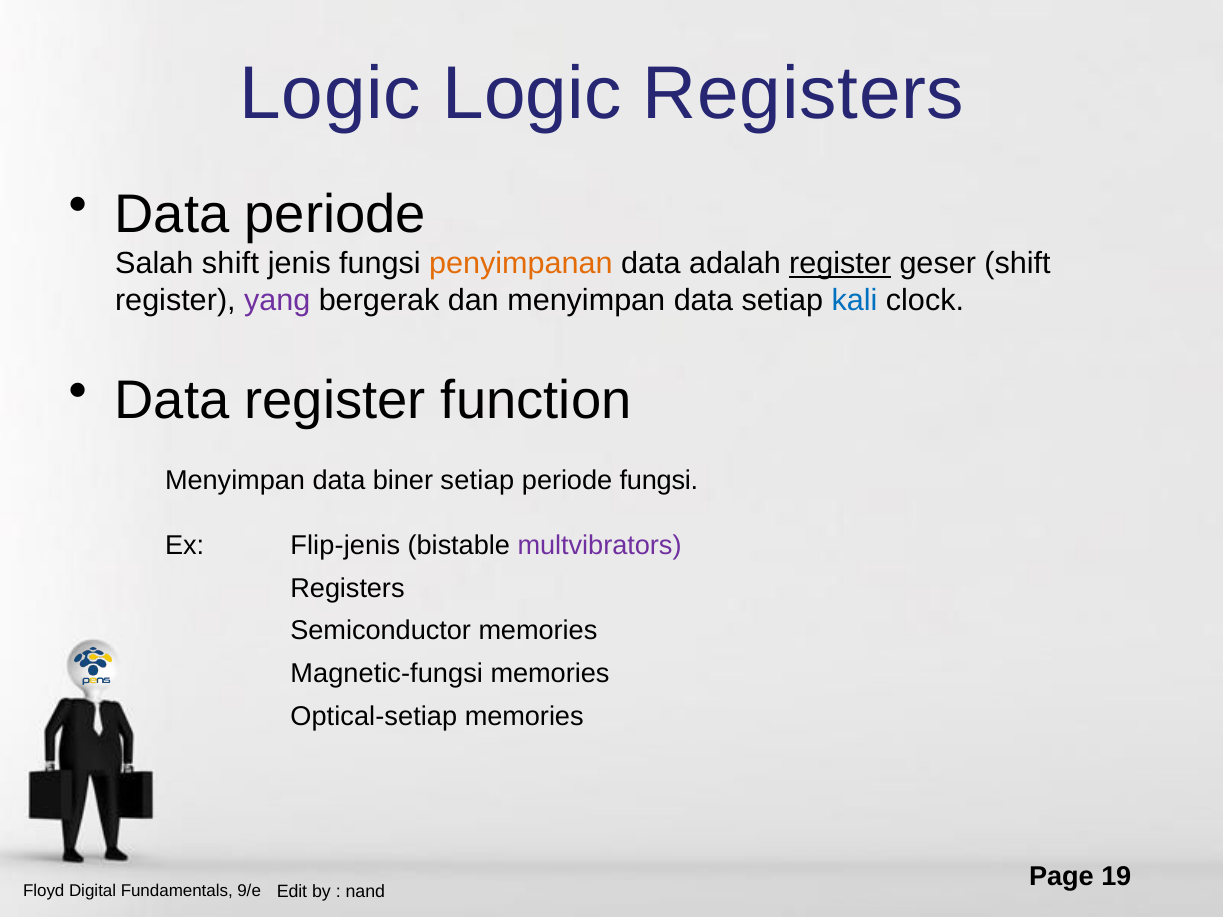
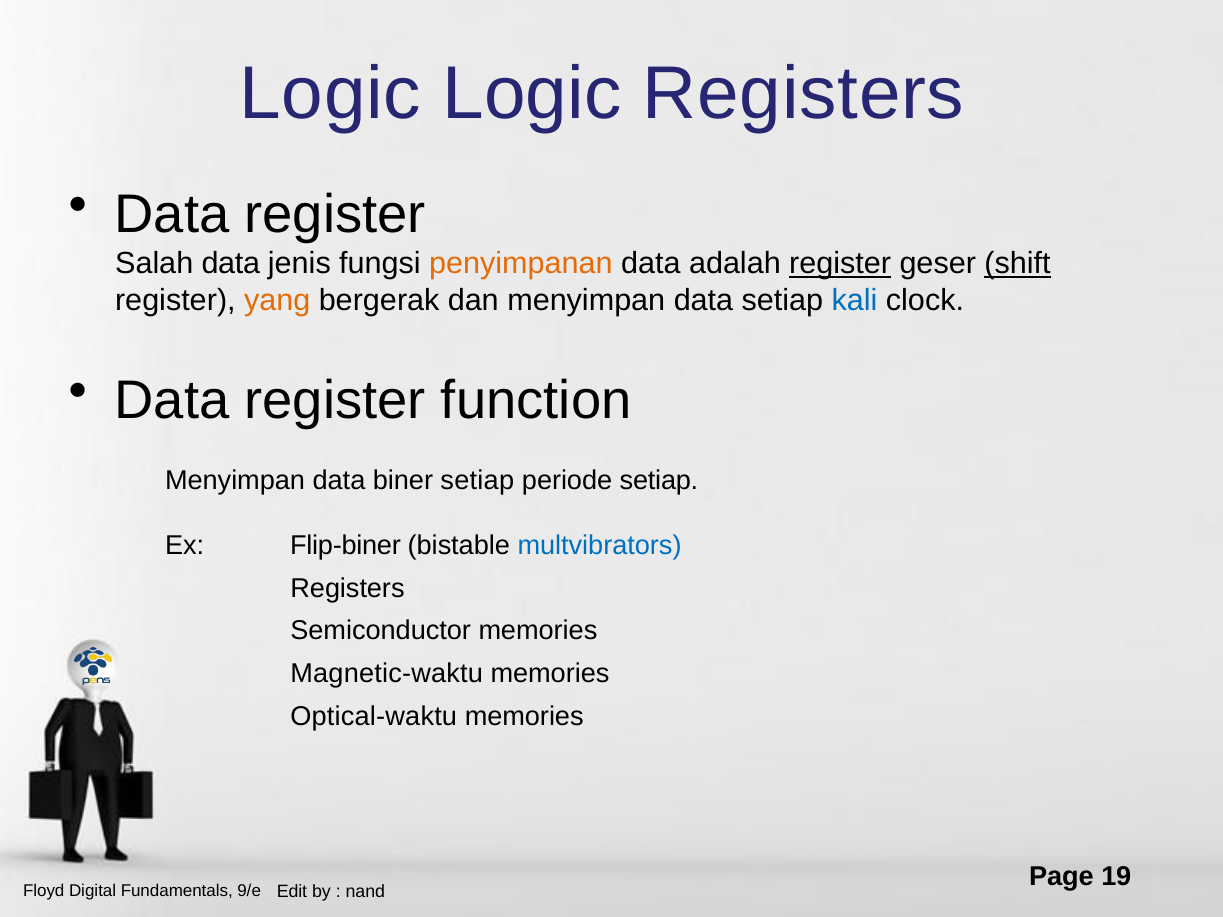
periode at (335, 214): periode -> register
Salah shift: shift -> data
shift at (1018, 264) underline: none -> present
yang colour: purple -> orange
periode fungsi: fungsi -> setiap
Flip-jenis: Flip-jenis -> Flip-biner
multvibrators colour: purple -> blue
Magnetic-fungsi: Magnetic-fungsi -> Magnetic-waktu
Optical-setiap: Optical-setiap -> Optical-waktu
